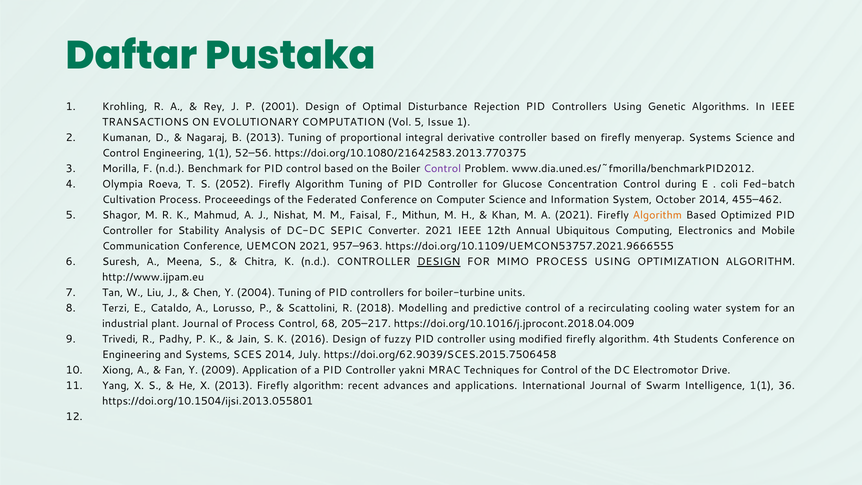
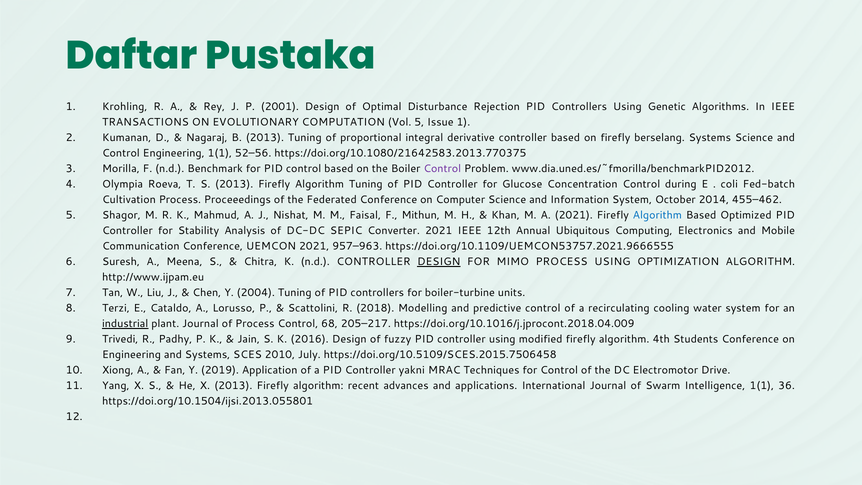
menyerap: menyerap -> berselang
S 2052: 2052 -> 2013
Algorithm at (657, 215) colour: orange -> blue
industrial underline: none -> present
SCES 2014: 2014 -> 2010
https://doi.org/62.9039/SCES.2015.7506458: https://doi.org/62.9039/SCES.2015.7506458 -> https://doi.org/10.5109/SCES.2015.7506458
2009: 2009 -> 2019
